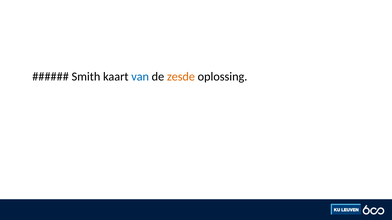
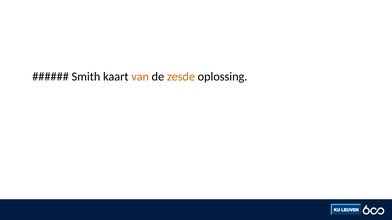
van colour: blue -> orange
